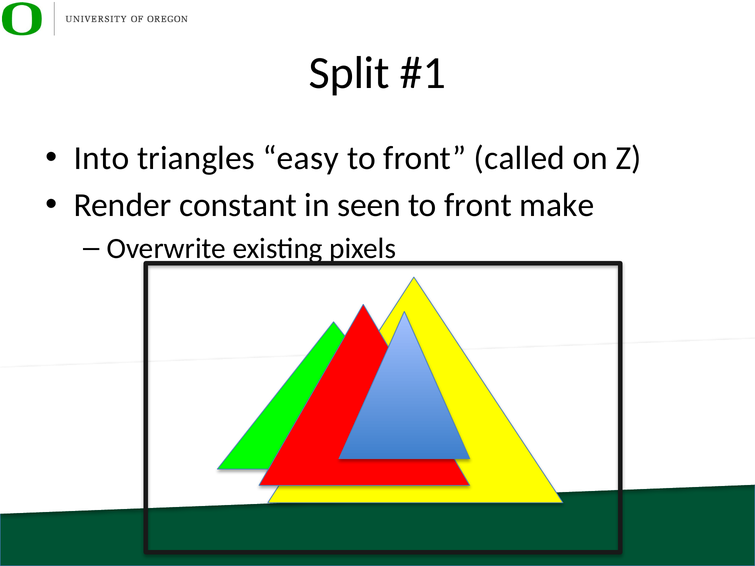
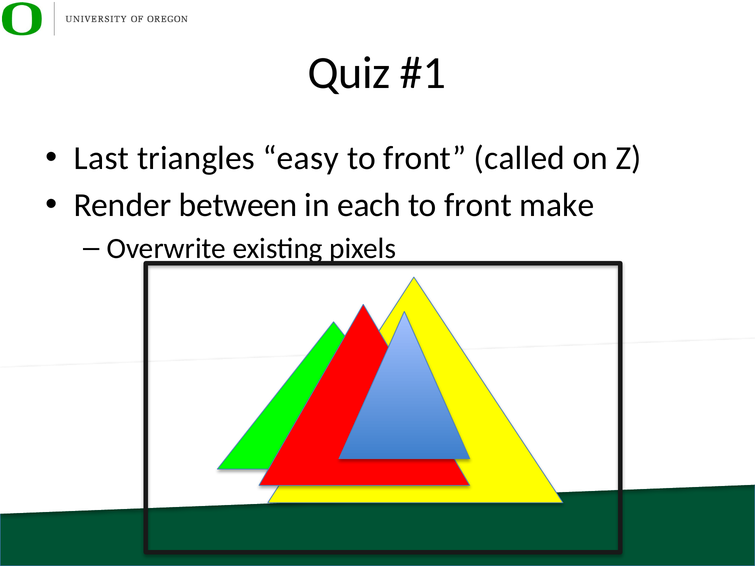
Split: Split -> Quiz
Into: Into -> Last
constant: constant -> between
seen: seen -> each
